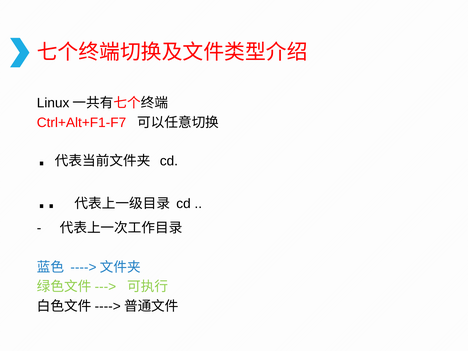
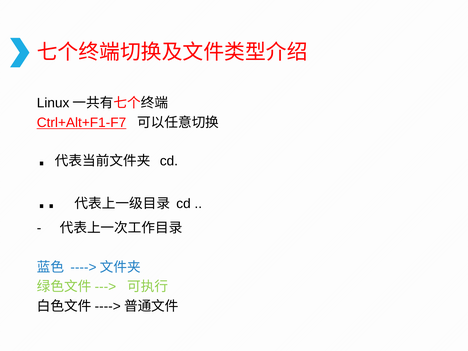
Ctrl+Alt+F1-F7 underline: none -> present
